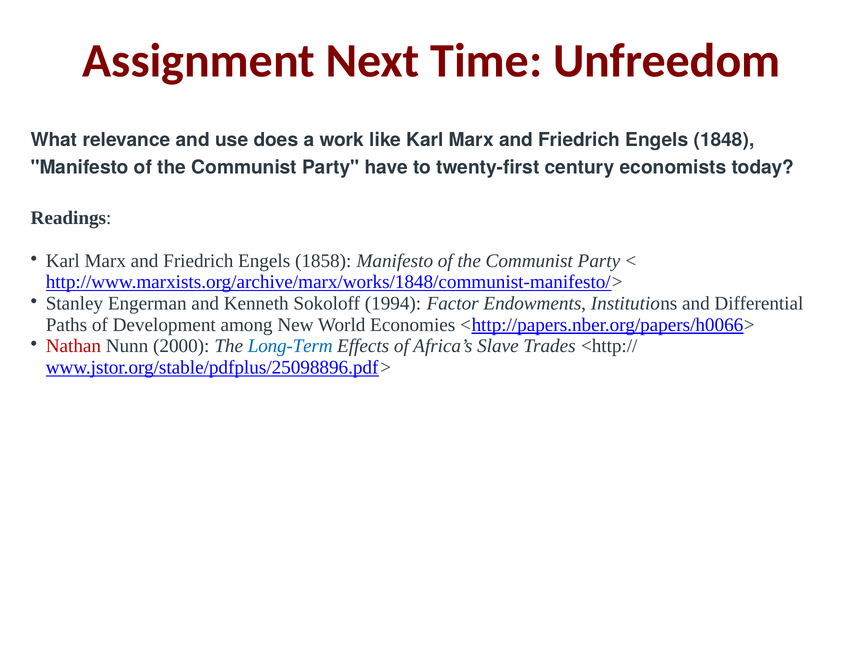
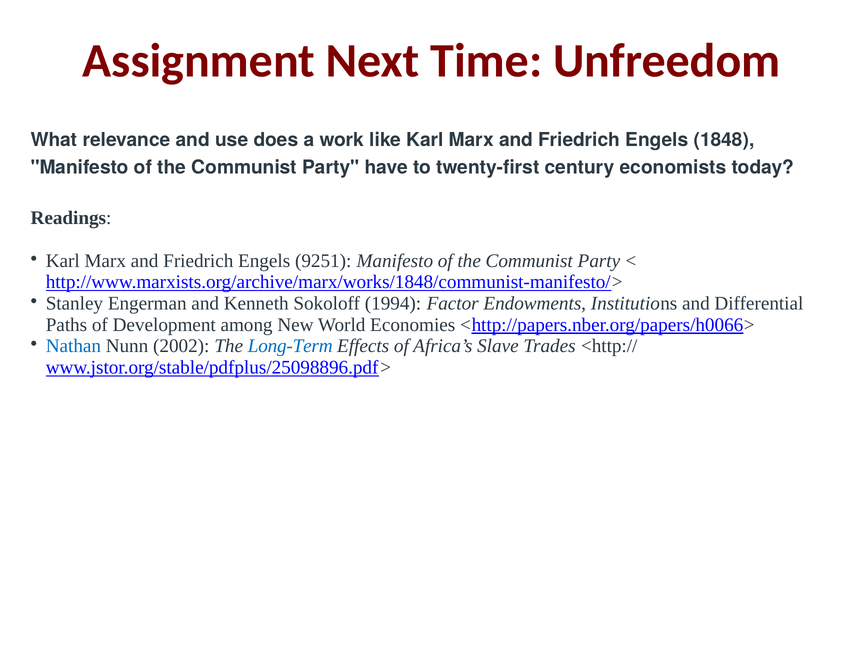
1858: 1858 -> 9251
Nathan colour: red -> blue
2000: 2000 -> 2002
